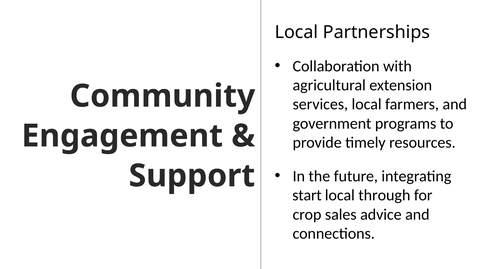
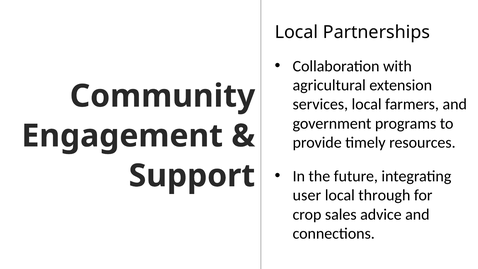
start: start -> user
